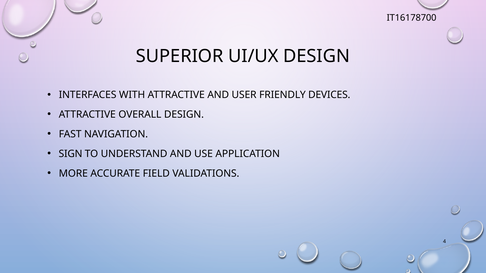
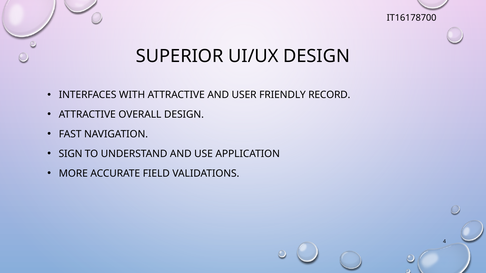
DEVICES: DEVICES -> RECORD
